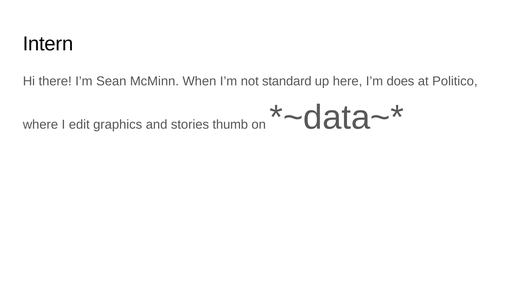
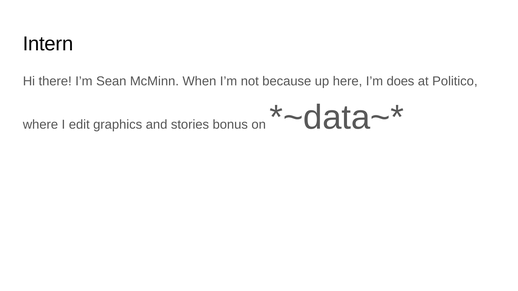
standard: standard -> because
thumb: thumb -> bonus
